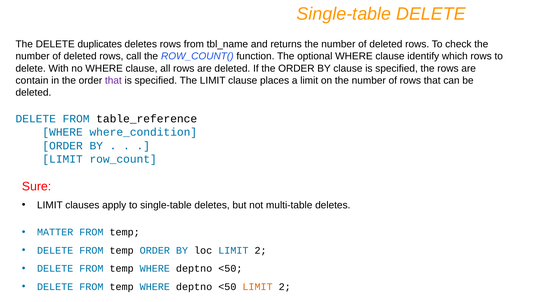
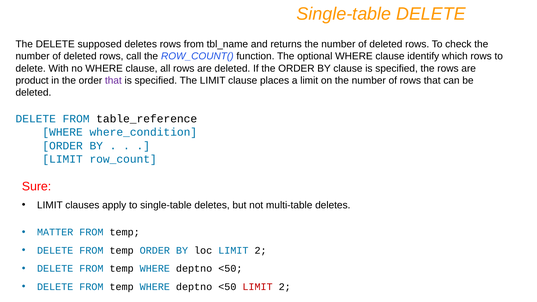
duplicates: duplicates -> supposed
contain: contain -> product
LIMIT at (258, 287) colour: orange -> red
